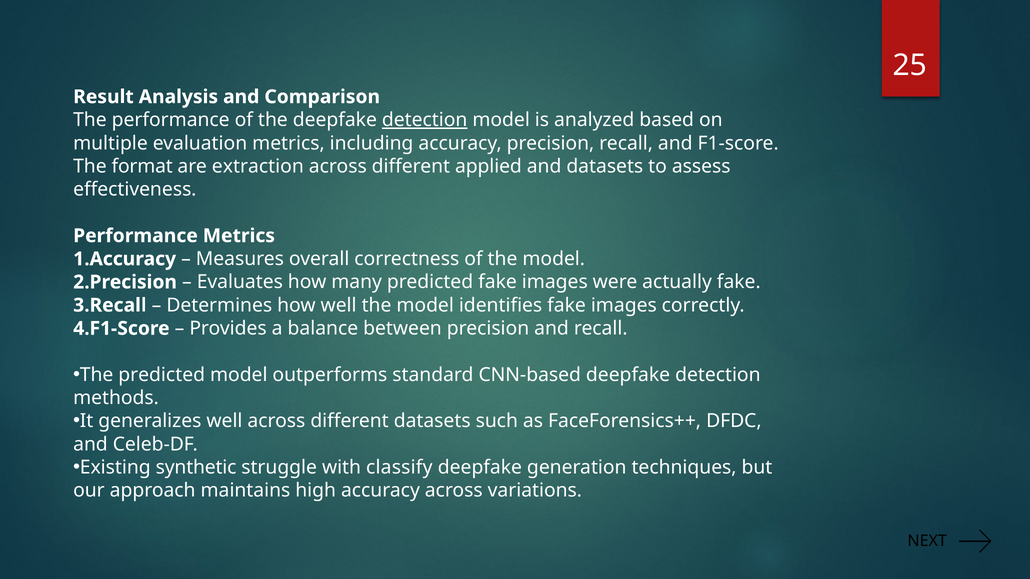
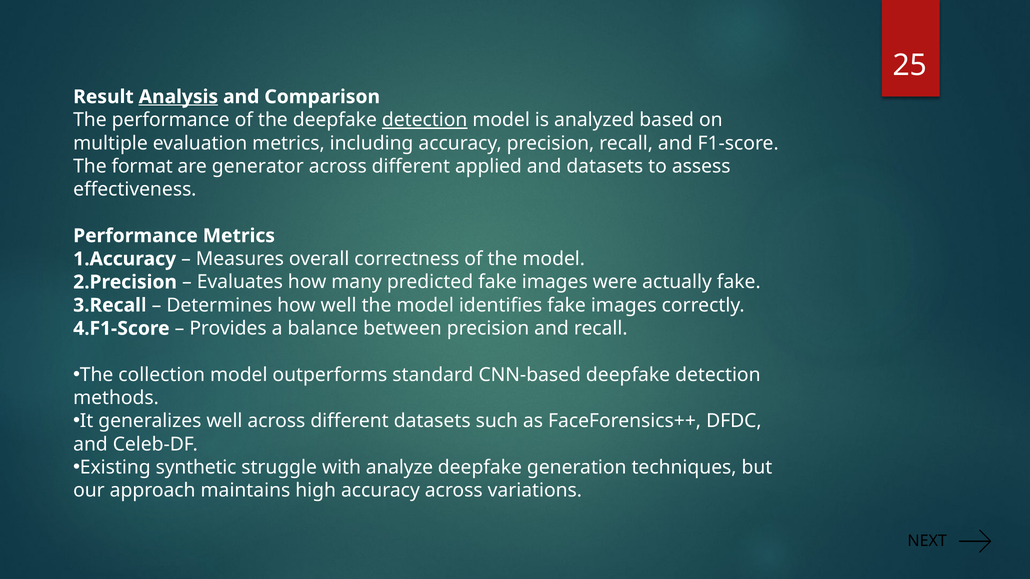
Analysis underline: none -> present
extraction: extraction -> generator
The predicted: predicted -> collection
classify: classify -> analyze
